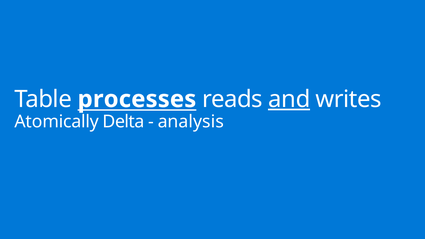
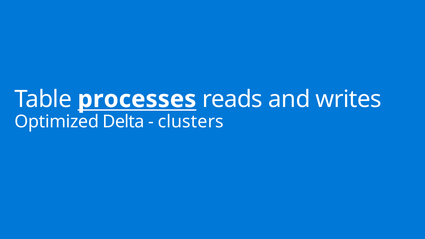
and underline: present -> none
Atomically: Atomically -> Optimized
analysis: analysis -> clusters
